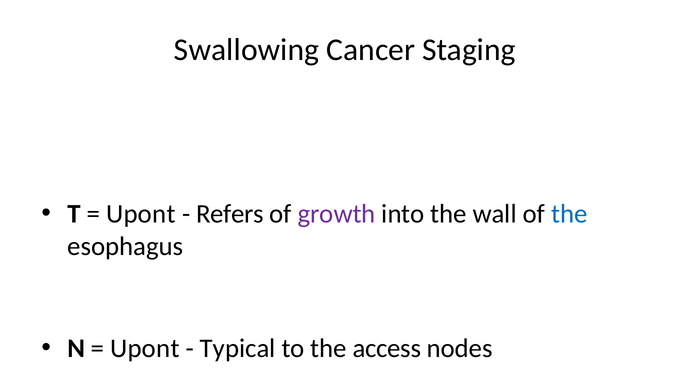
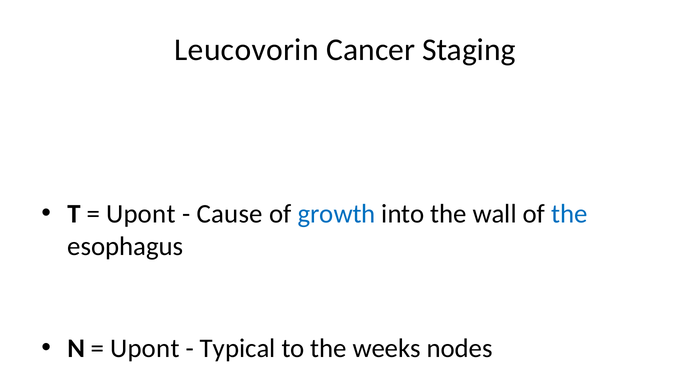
Swallowing: Swallowing -> Leucovorin
Refers: Refers -> Cause
growth colour: purple -> blue
access: access -> weeks
